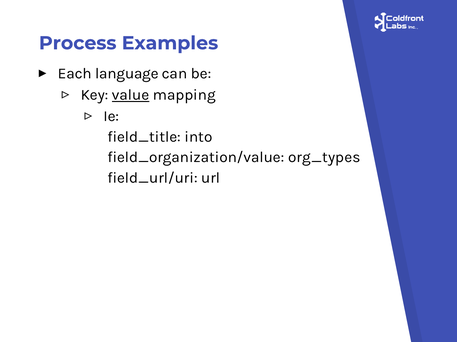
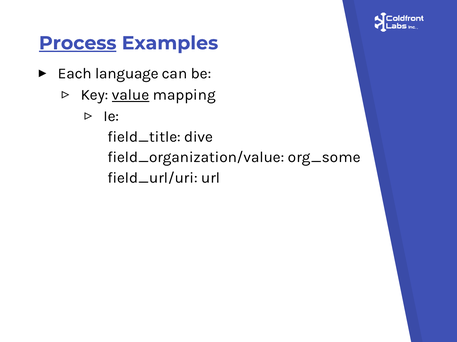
Process underline: none -> present
into: into -> dive
org_types: org_types -> org_some
